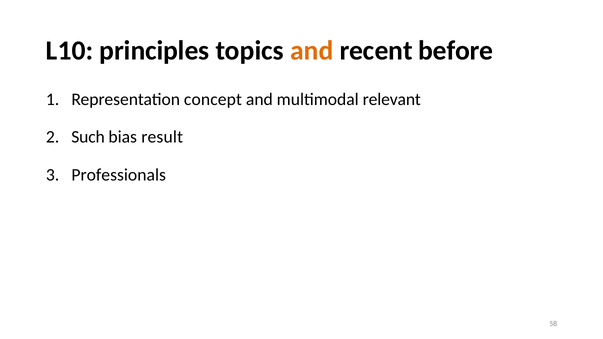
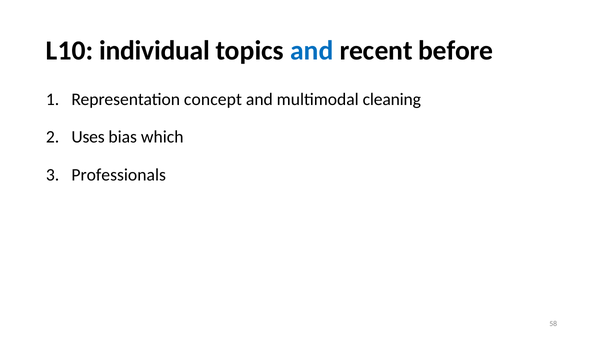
principles: principles -> individual
and at (312, 51) colour: orange -> blue
relevant: relevant -> cleaning
Such: Such -> Uses
result: result -> which
